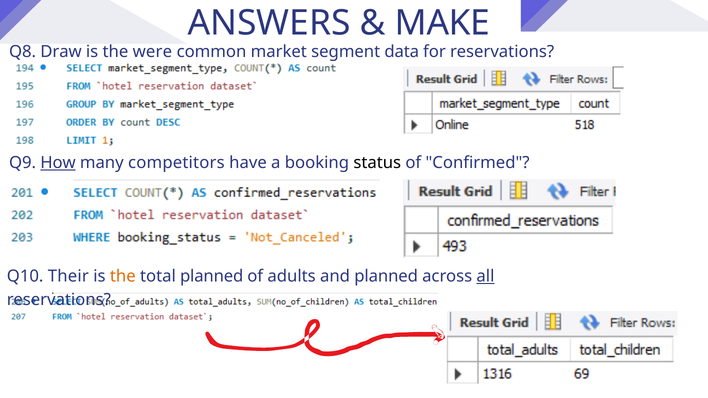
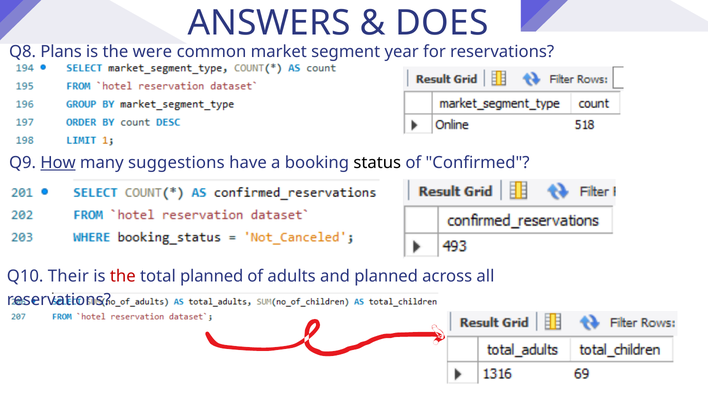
MAKE: MAKE -> DOES
Draw: Draw -> Plans
data: data -> year
competitors: competitors -> suggestions
the at (123, 276) colour: orange -> red
all underline: present -> none
